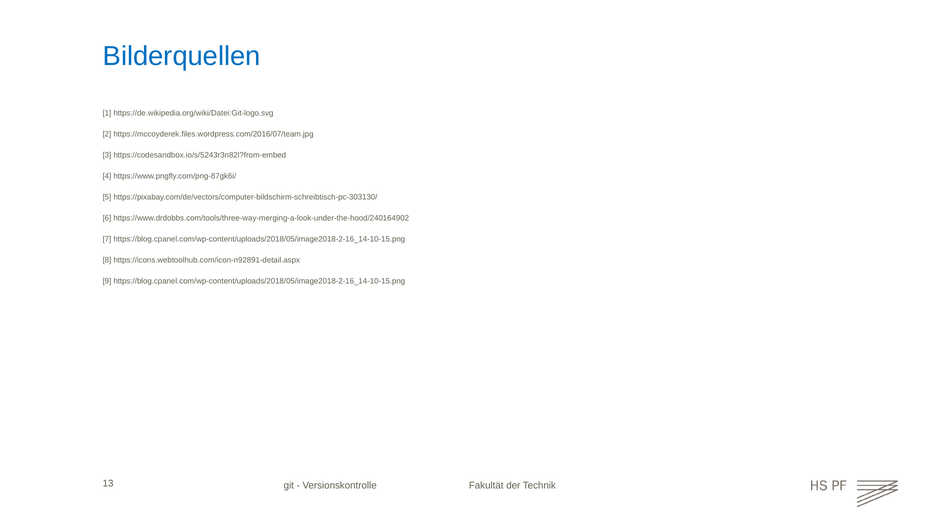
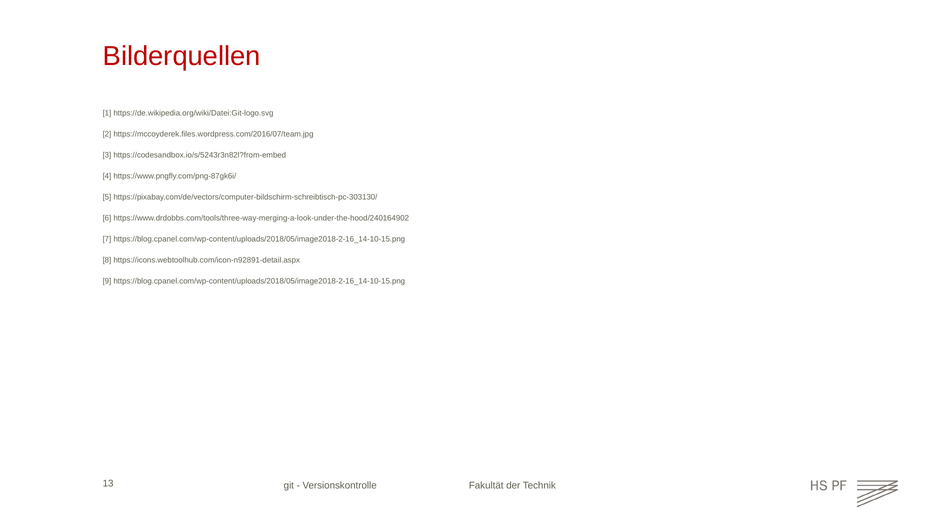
Bilderquellen colour: blue -> red
